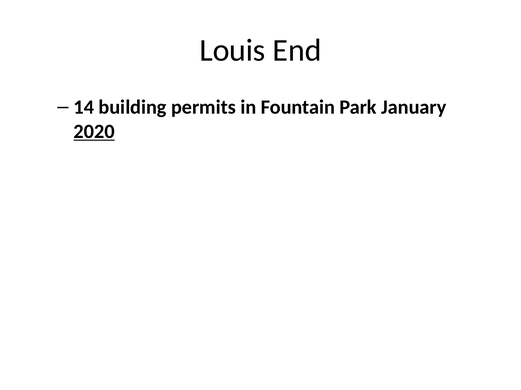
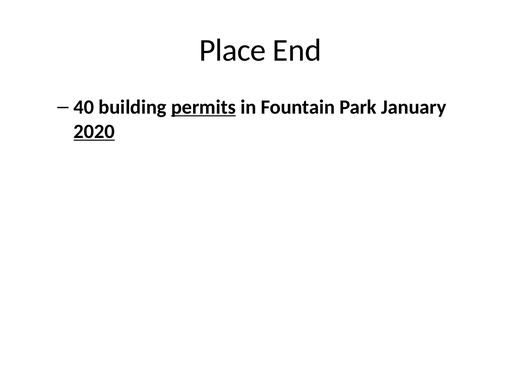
Louis: Louis -> Place
14: 14 -> 40
permits underline: none -> present
